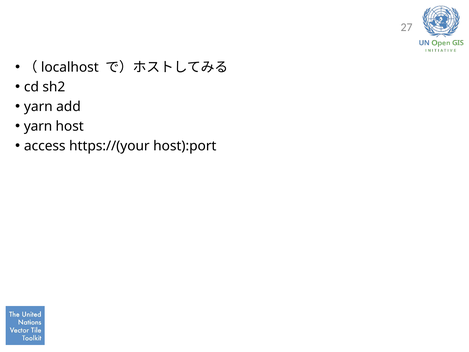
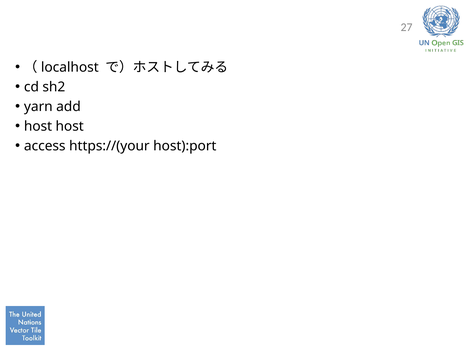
yarn at (38, 126): yarn -> host
